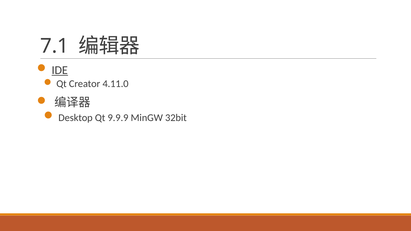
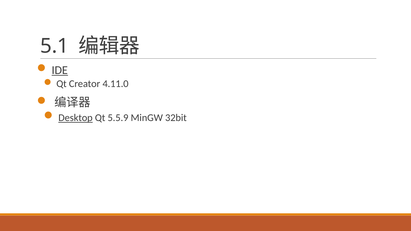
7.1: 7.1 -> 5.1
Desktop underline: none -> present
9.9.9: 9.9.9 -> 5.5.9
